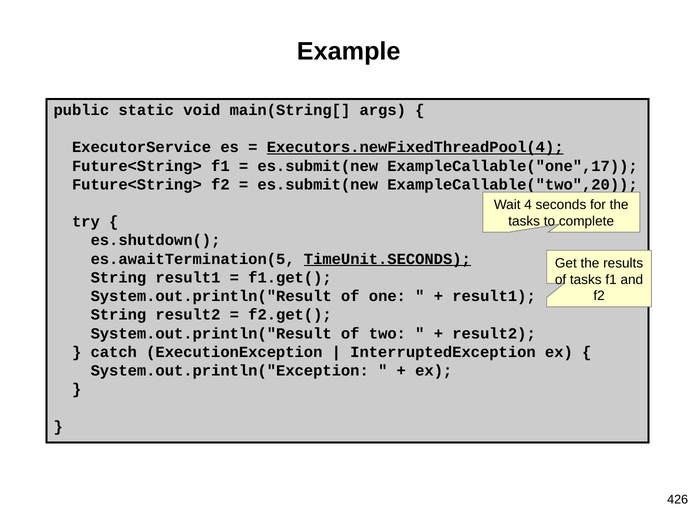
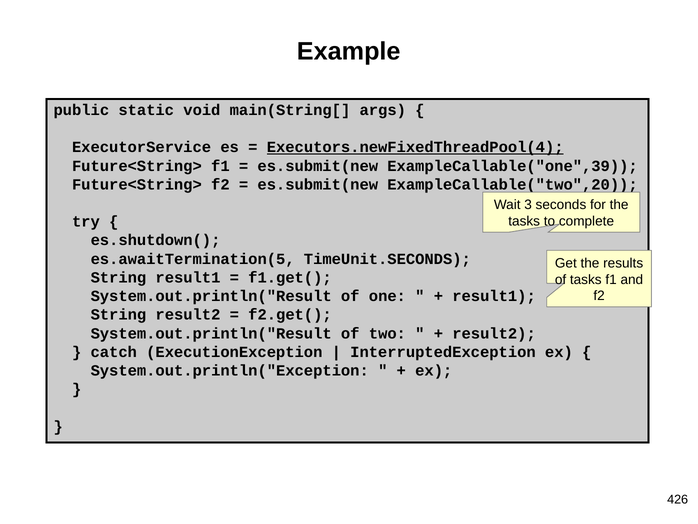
ExampleCallable("one",17: ExampleCallable("one",17 -> ExampleCallable("one",39
4: 4 -> 3
TimeUnit.SECONDS underline: present -> none
